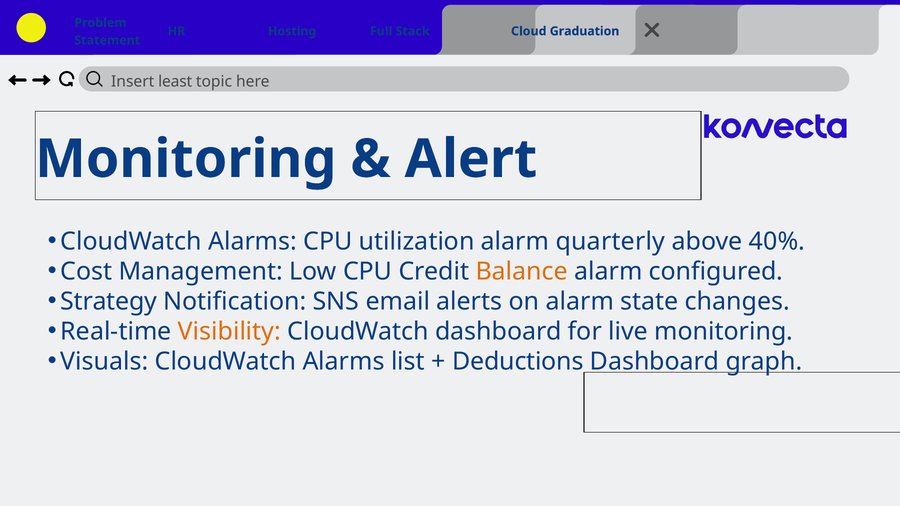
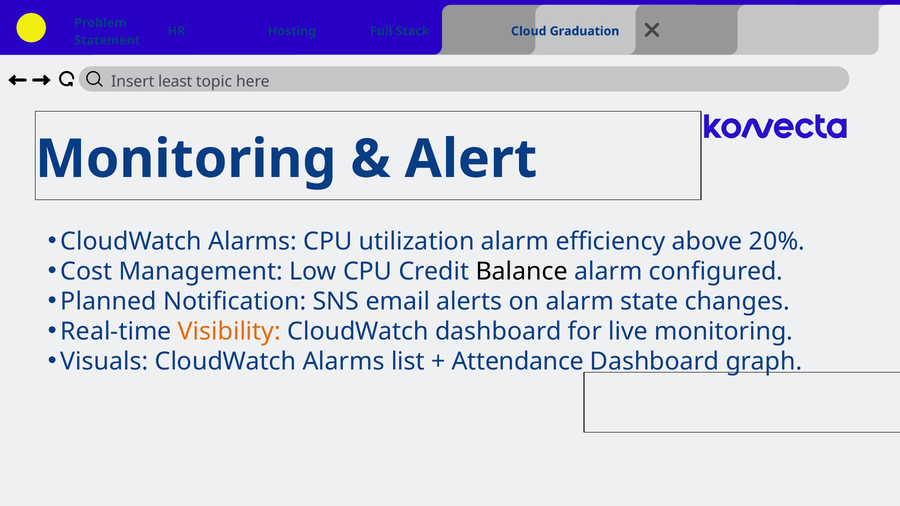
quarterly: quarterly -> efficiency
40%: 40% -> 20%
Balance colour: orange -> black
Strategy: Strategy -> Planned
Deductions: Deductions -> Attendance
